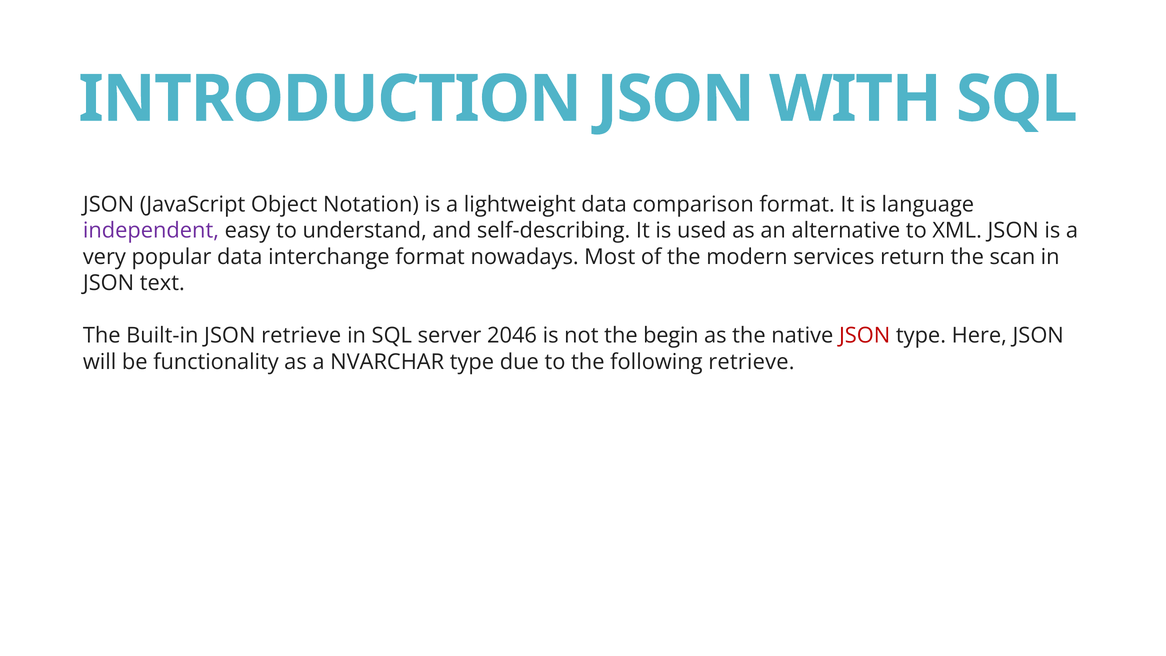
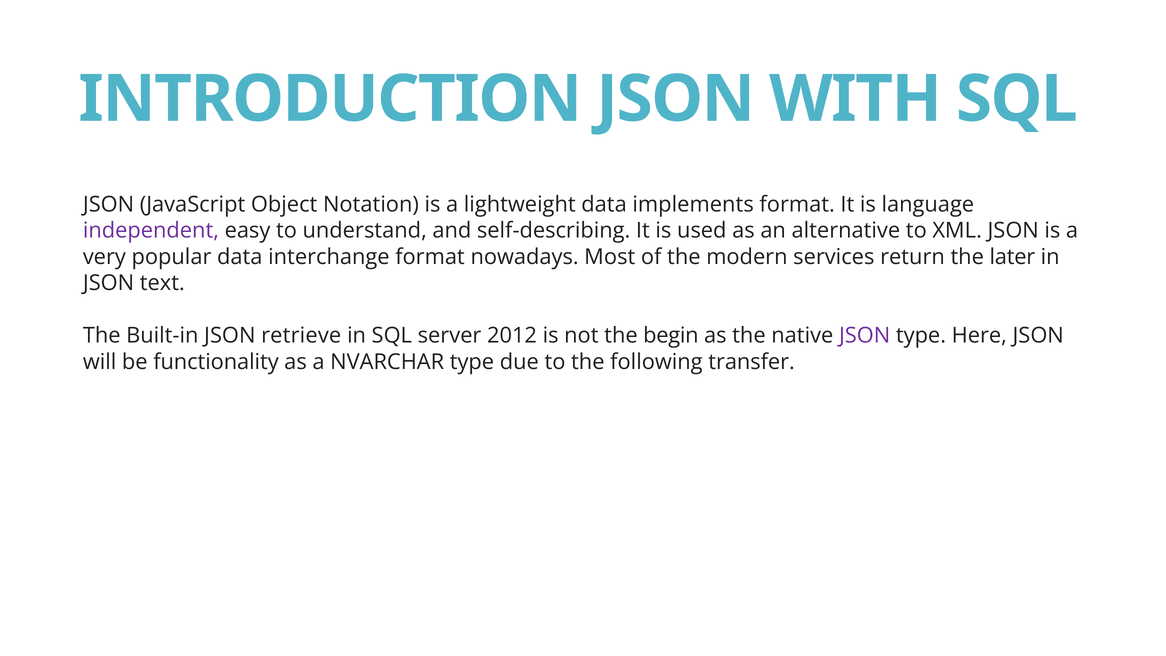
comparison: comparison -> implements
scan: scan -> later
2046: 2046 -> 2012
JSON at (865, 336) colour: red -> purple
following retrieve: retrieve -> transfer
